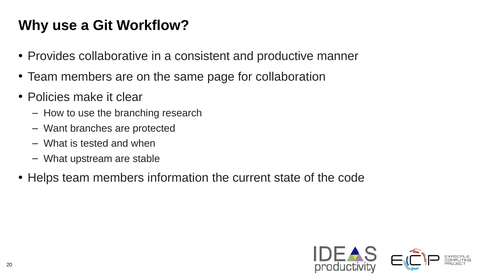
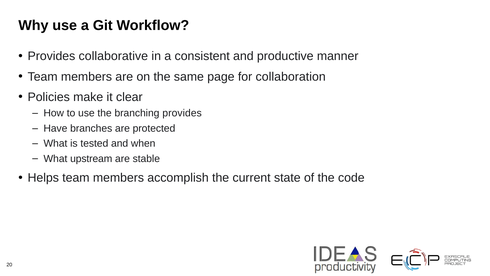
branching research: research -> provides
Want: Want -> Have
information: information -> accomplish
